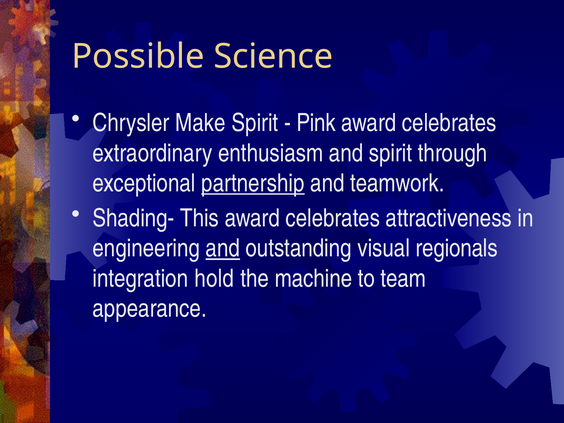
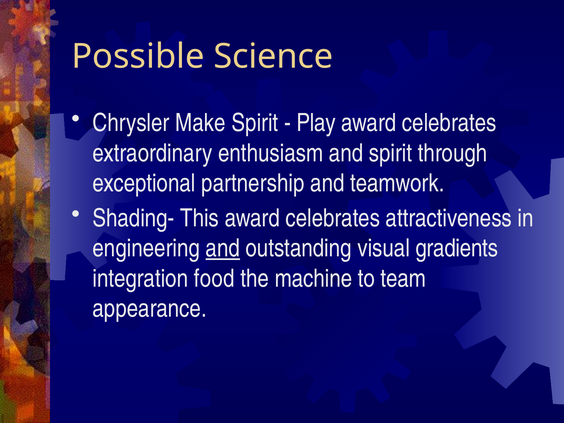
Pink: Pink -> Play
partnership underline: present -> none
regionals: regionals -> gradients
hold: hold -> food
